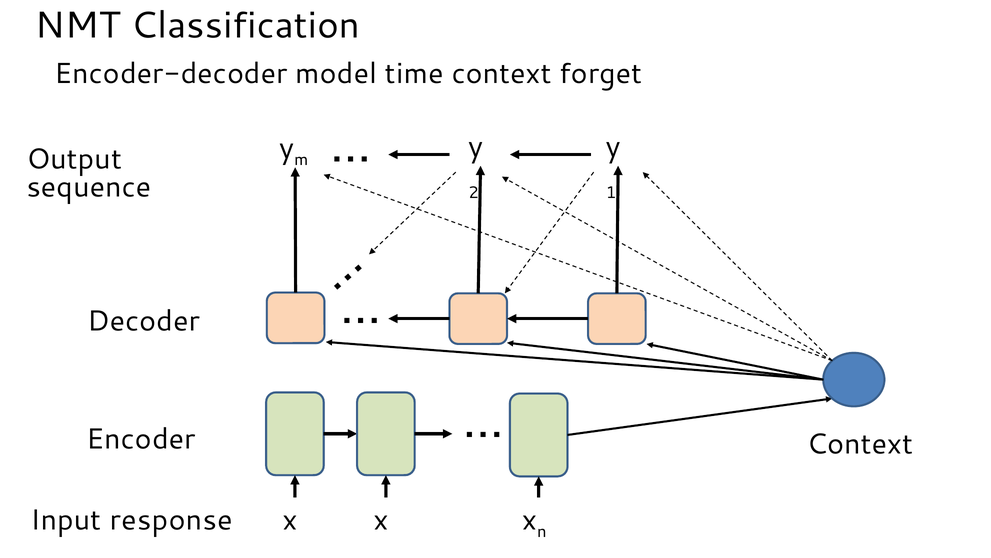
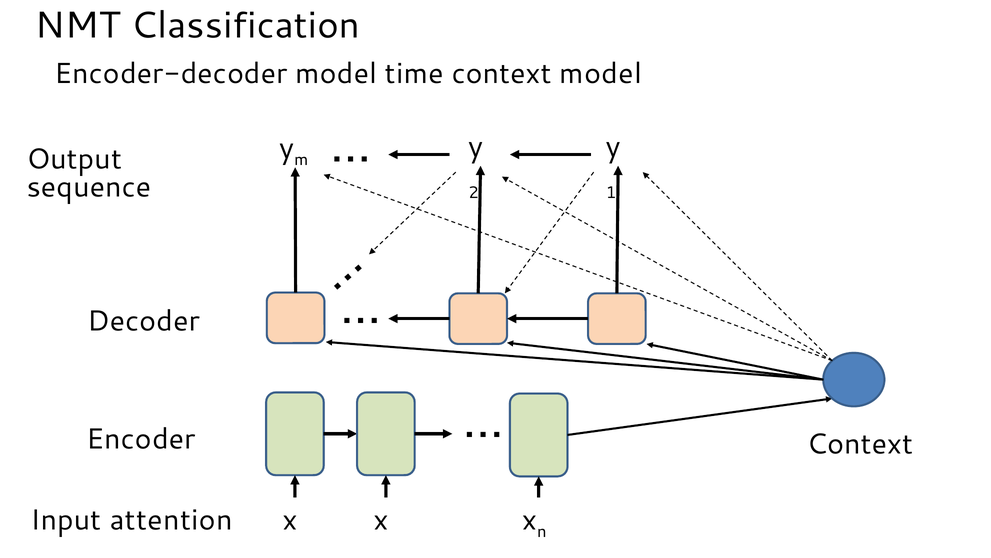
context forget: forget -> model
response: response -> attention
